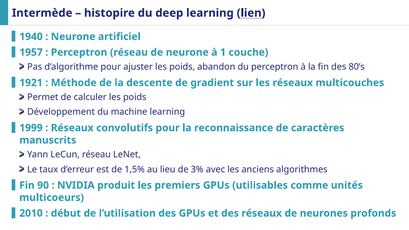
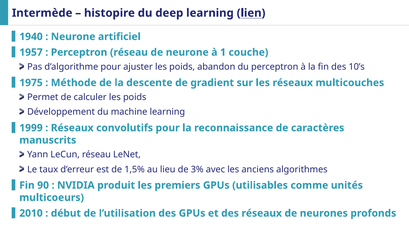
80’s: 80’s -> 10’s
1921: 1921 -> 1975
